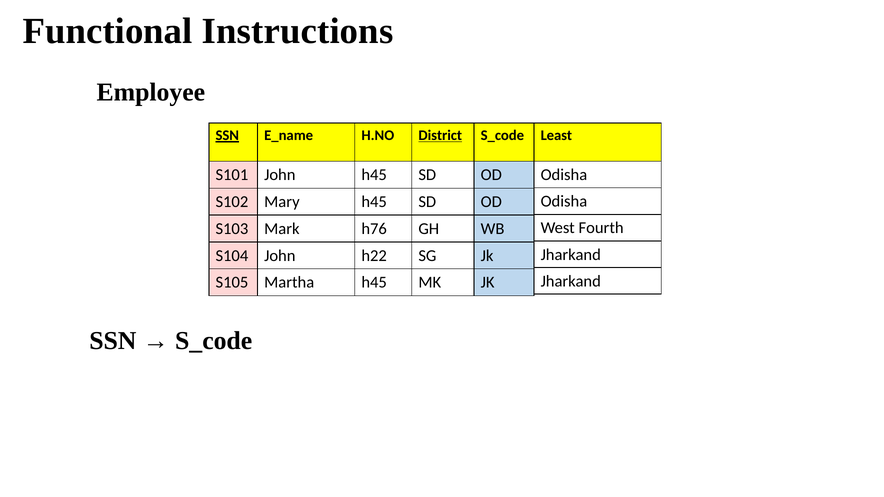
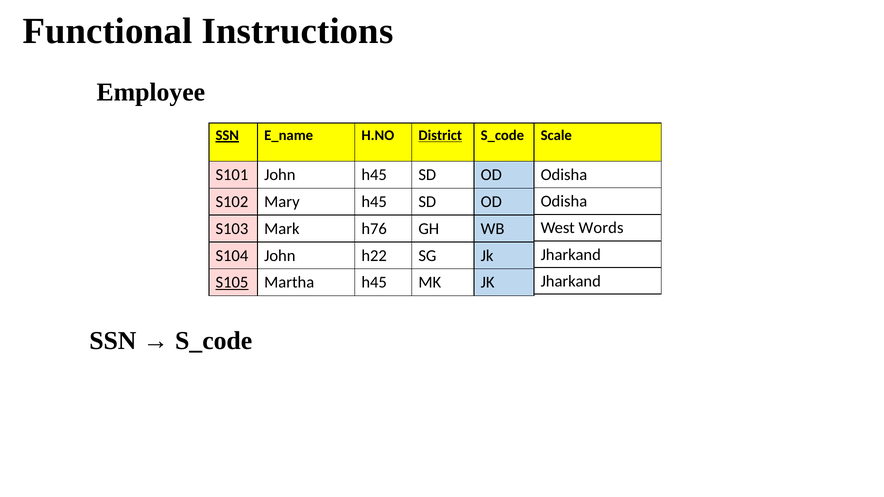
Least: Least -> Scale
Fourth: Fourth -> Words
S105 underline: none -> present
